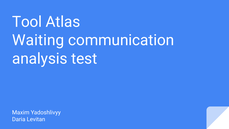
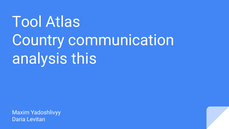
Waiting: Waiting -> Country
test: test -> this
